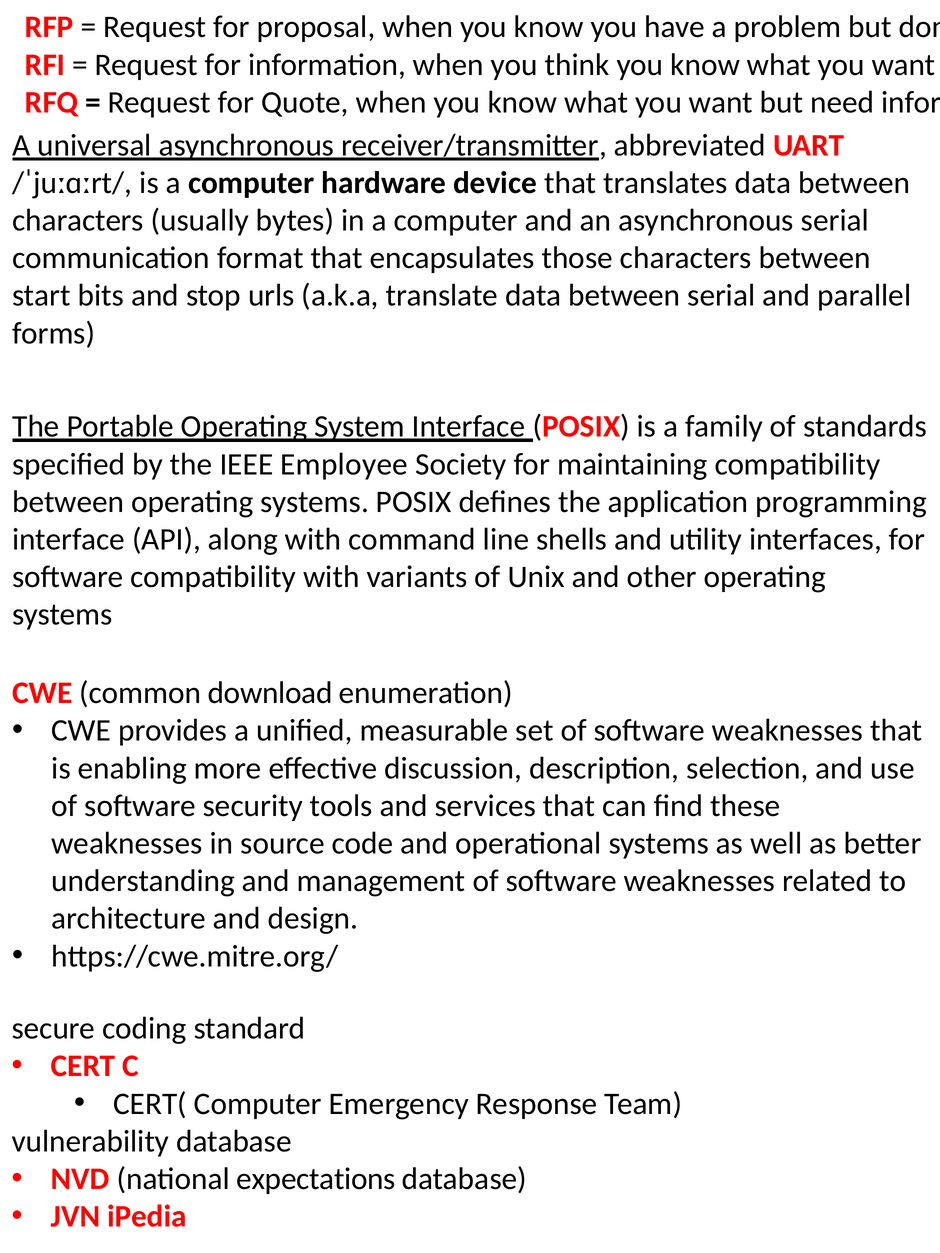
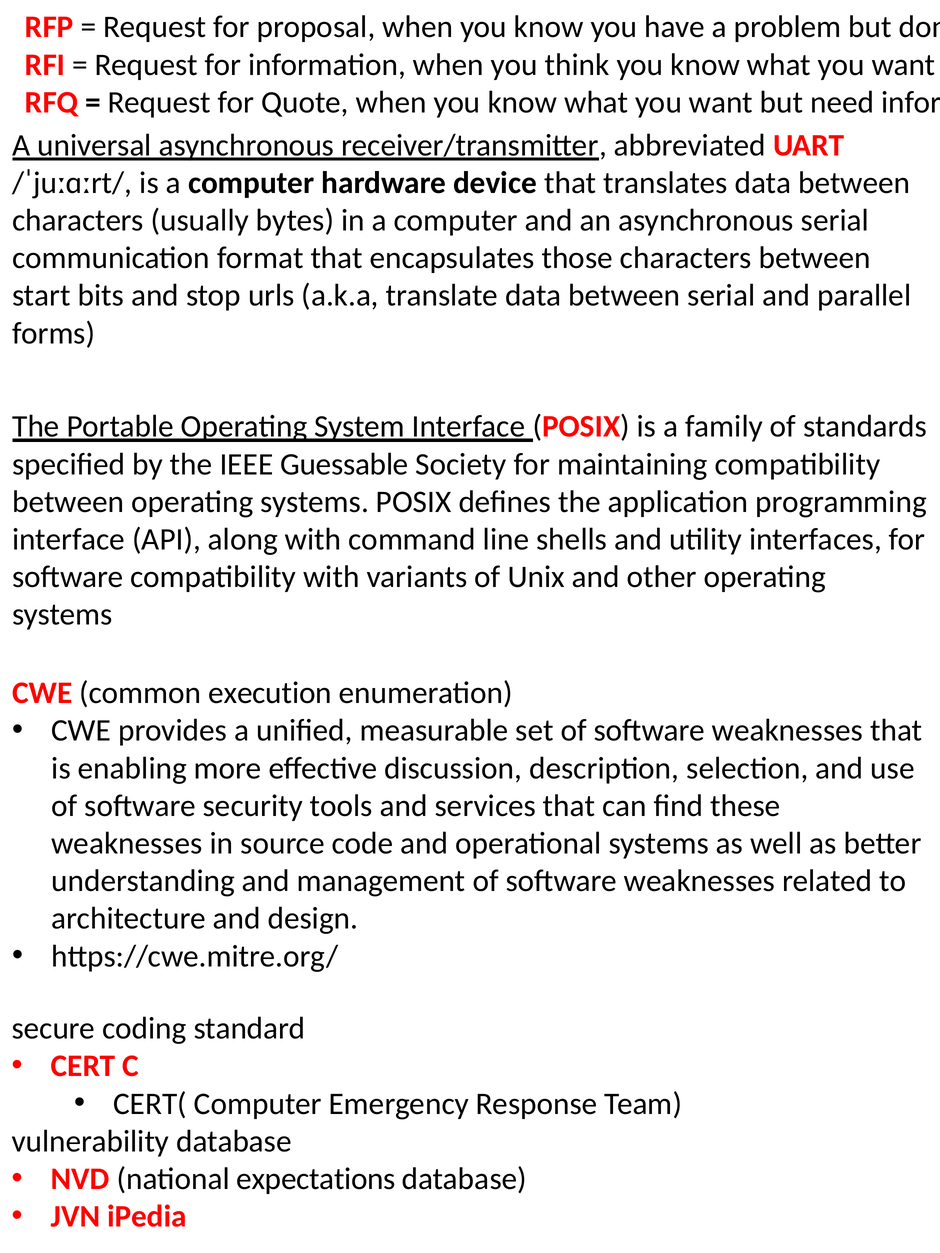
Employee: Employee -> Guessable
download: download -> execution
